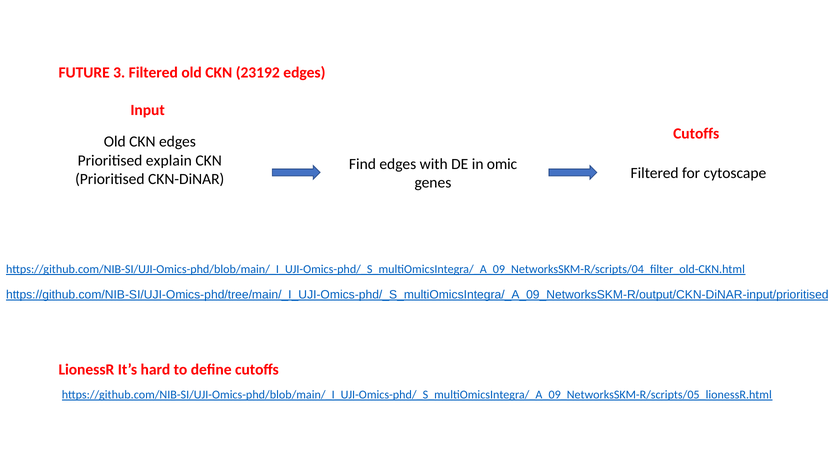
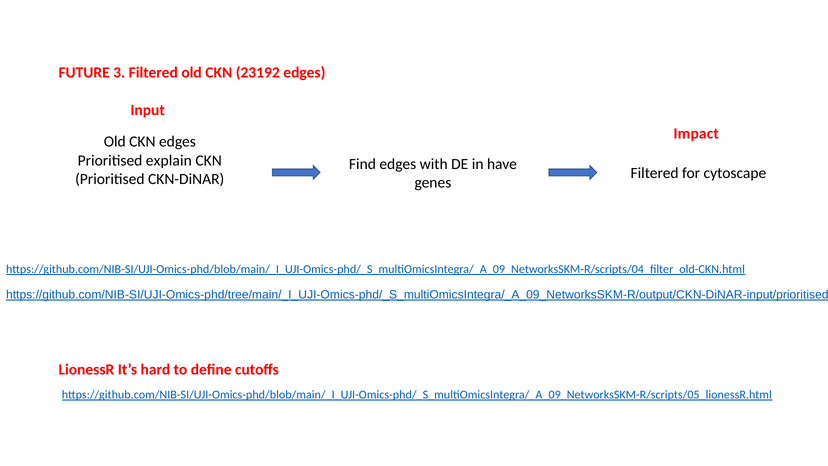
Cutoffs at (696, 134): Cutoffs -> Impact
omic: omic -> have
